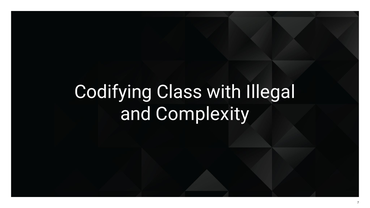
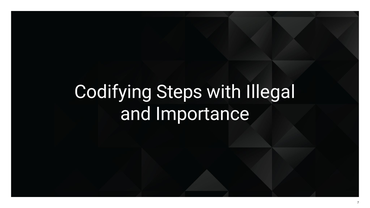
Class: Class -> Steps
Complexity: Complexity -> Importance
